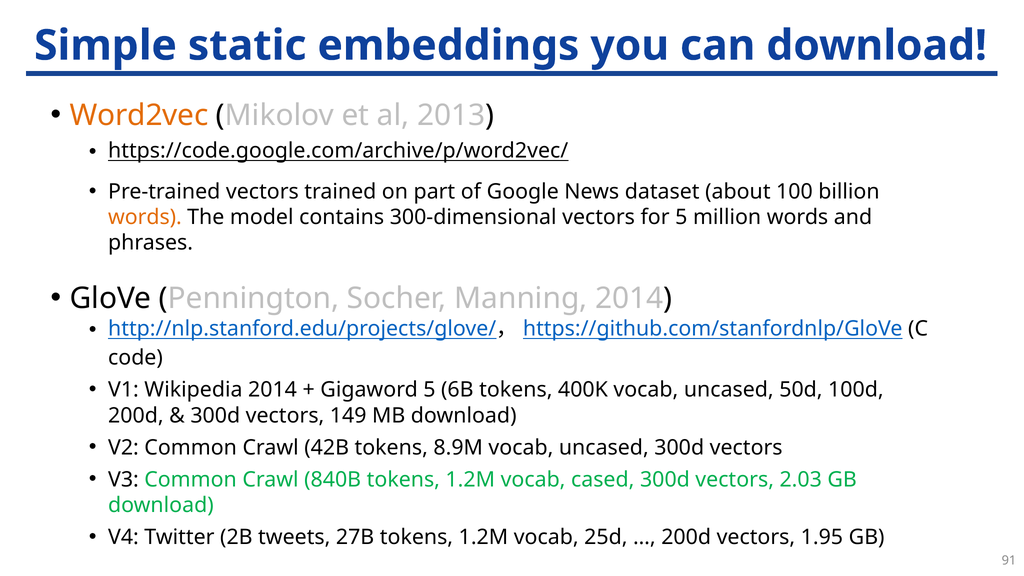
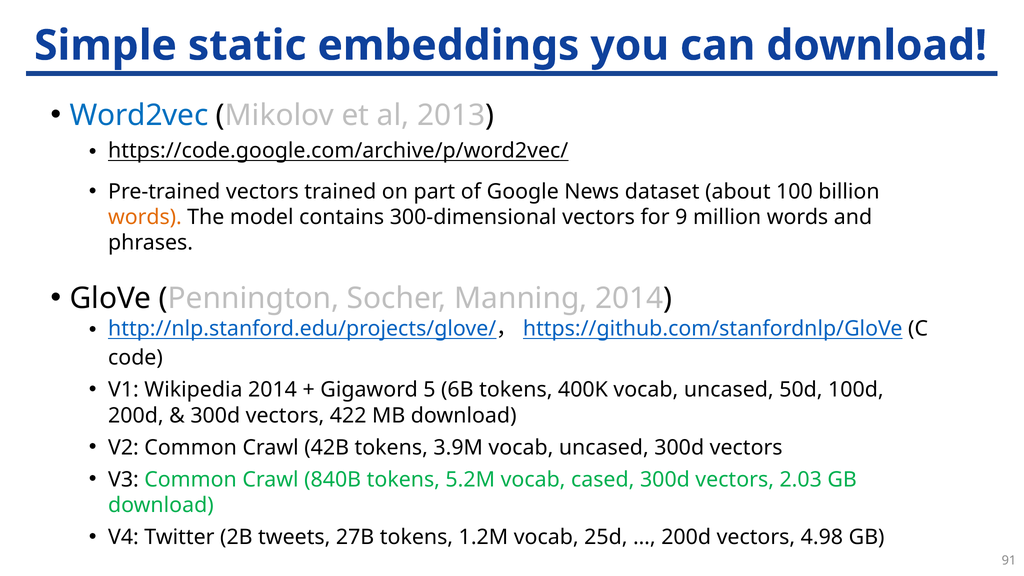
Word2vec colour: orange -> blue
for 5: 5 -> 9
149: 149 -> 422
8.9M: 8.9M -> 3.9M
840B tokens 1.2M: 1.2M -> 5.2M
1.95: 1.95 -> 4.98
